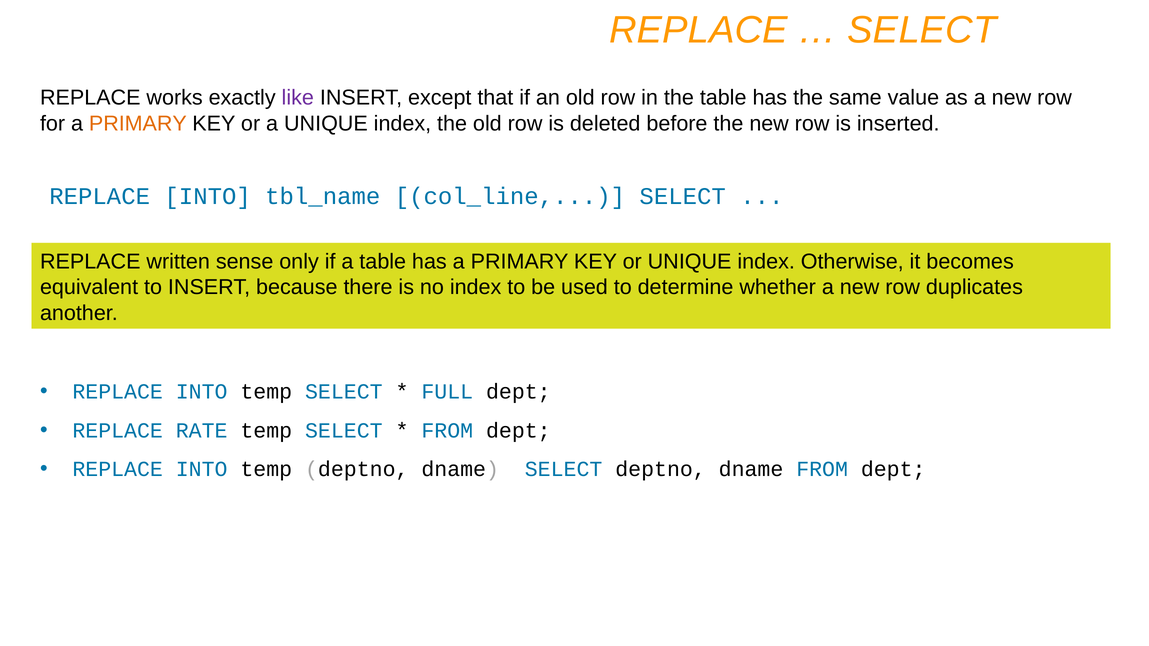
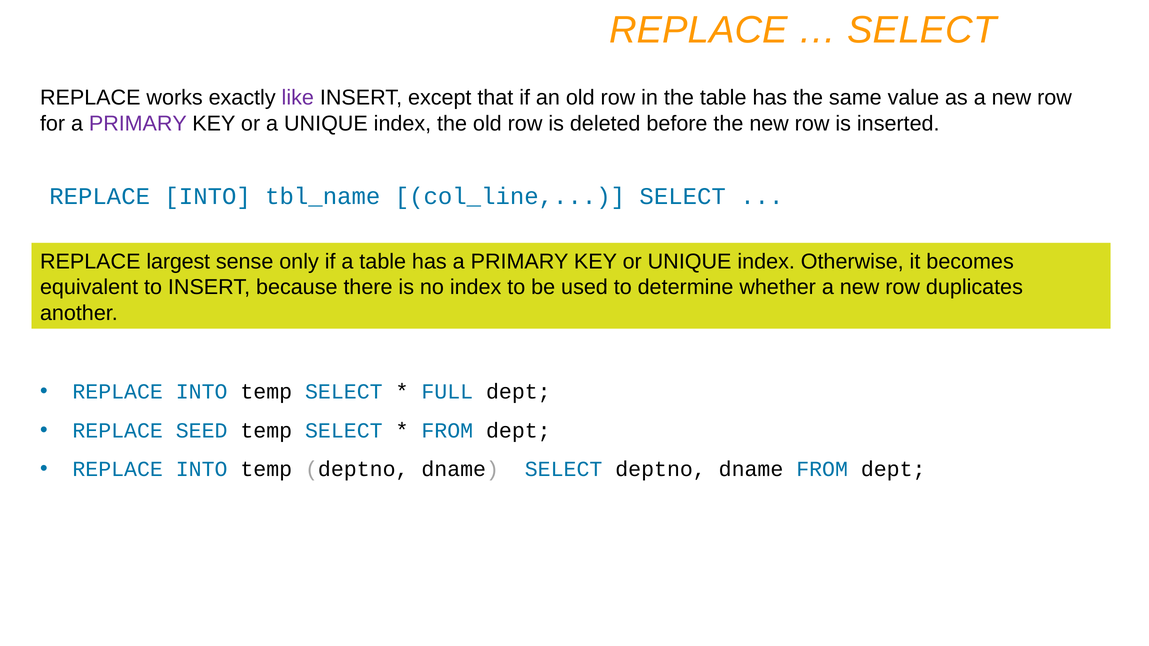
PRIMARY at (138, 123) colour: orange -> purple
written: written -> largest
RATE: RATE -> SEED
